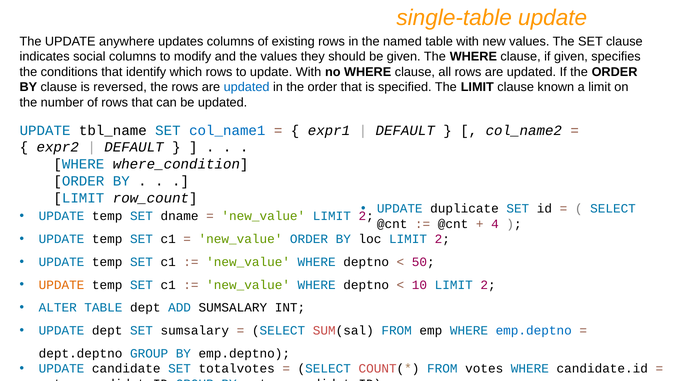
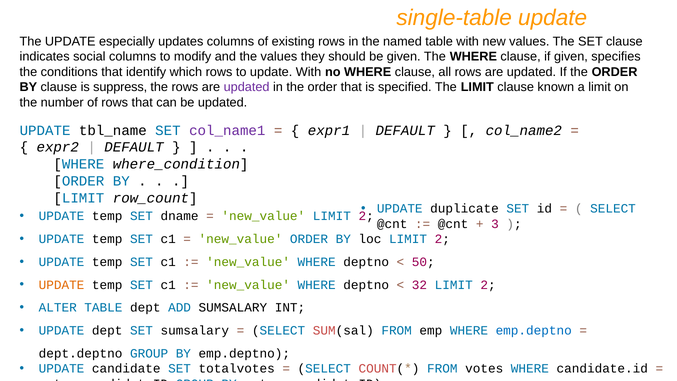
anywhere: anywhere -> especially
reversed: reversed -> suppress
updated at (247, 87) colour: blue -> purple
col_name1 colour: blue -> purple
4: 4 -> 3
10: 10 -> 32
